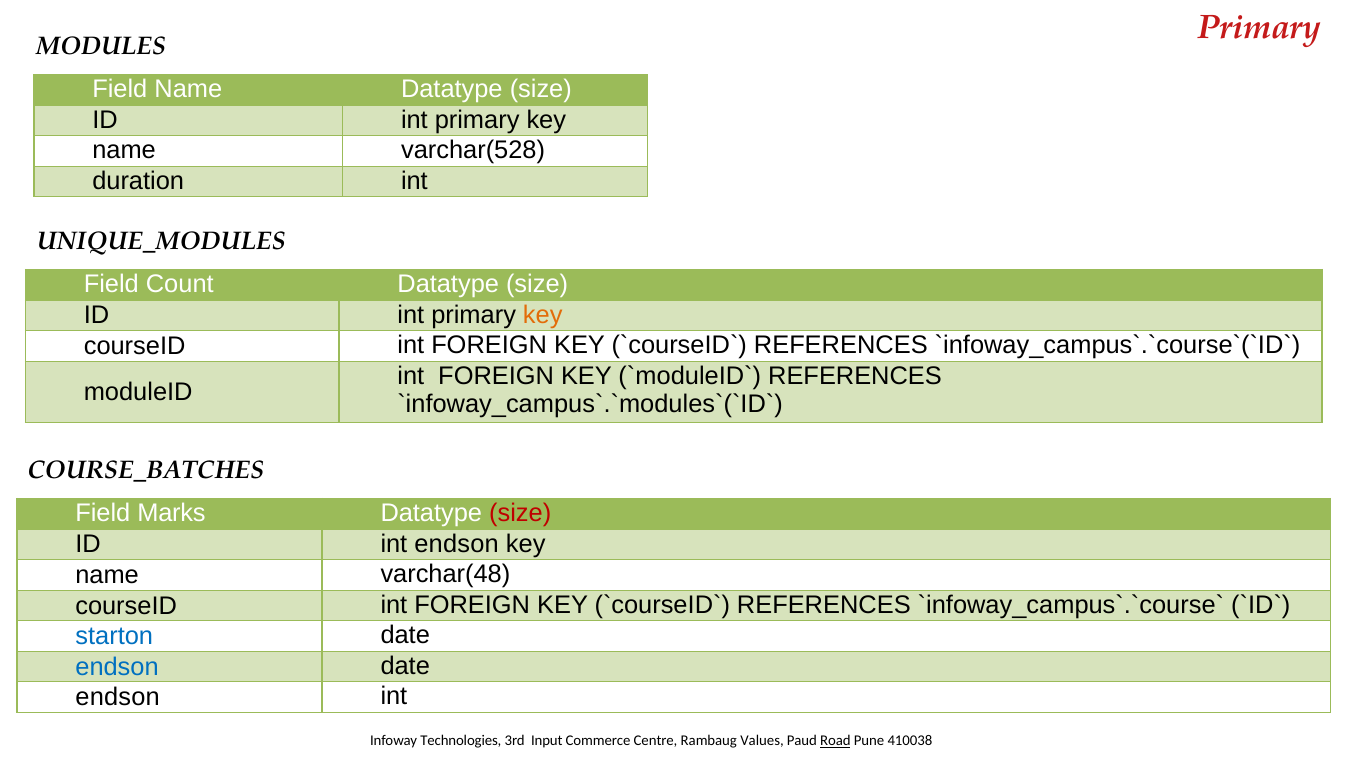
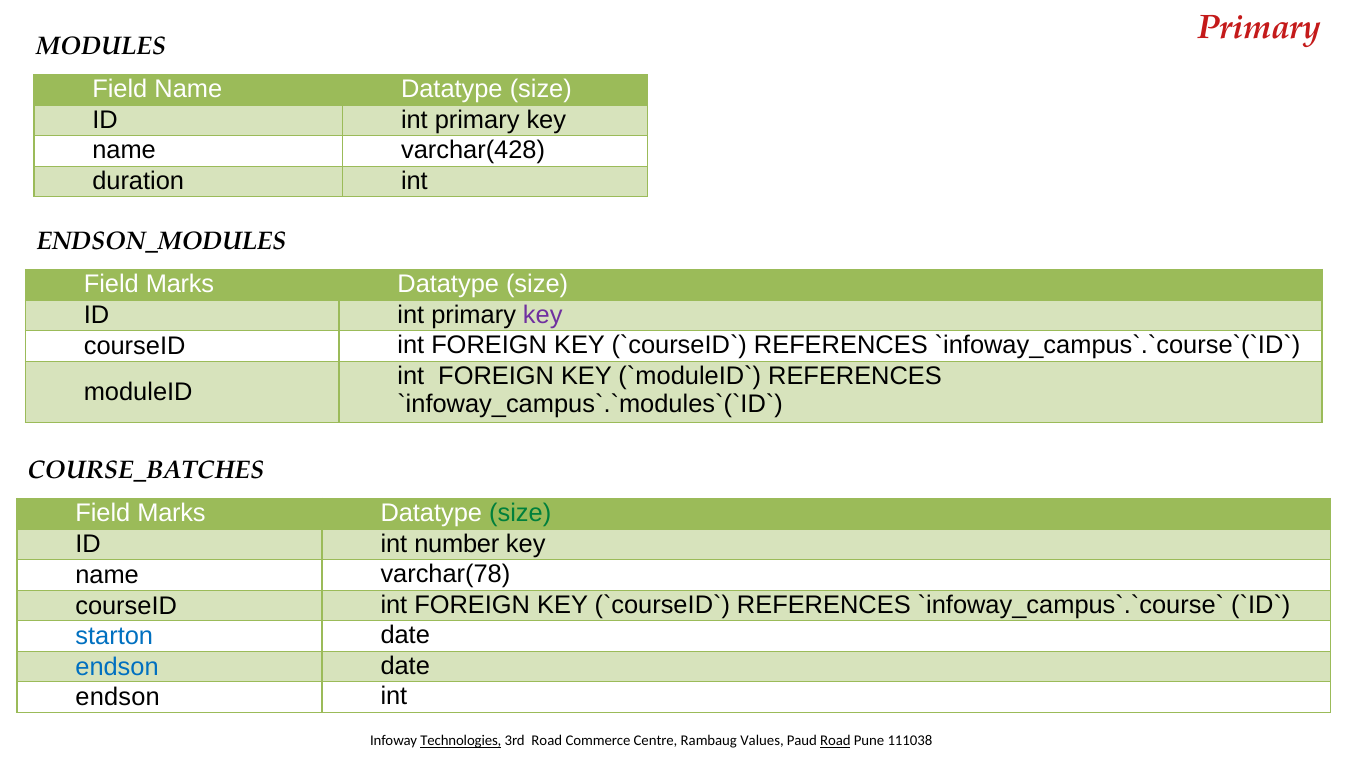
varchar(528: varchar(528 -> varchar(428
UNIQUE_MODULES: UNIQUE_MODULES -> ENDSON_MODULES
Count at (180, 284): Count -> Marks
key at (543, 315) colour: orange -> purple
size at (520, 513) colour: red -> green
int endson: endson -> number
varchar(48: varchar(48 -> varchar(78
Technologies underline: none -> present
3rd Input: Input -> Road
410038: 410038 -> 111038
